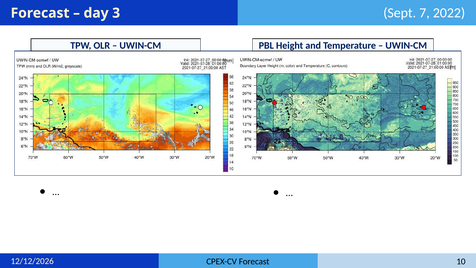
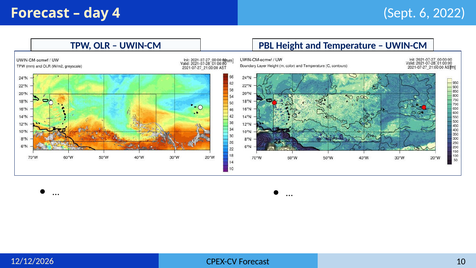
3: 3 -> 4
7: 7 -> 6
